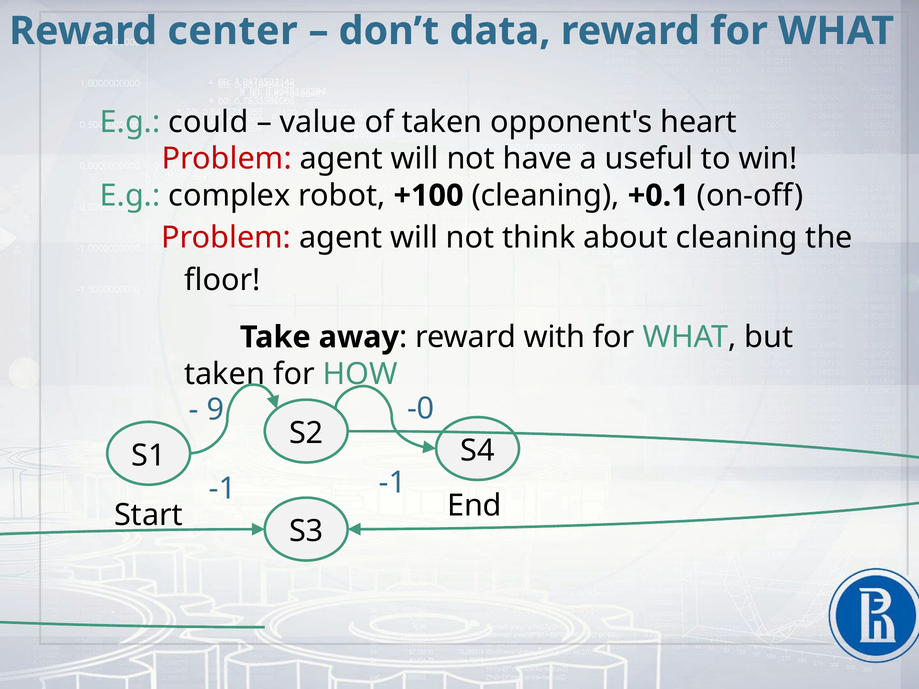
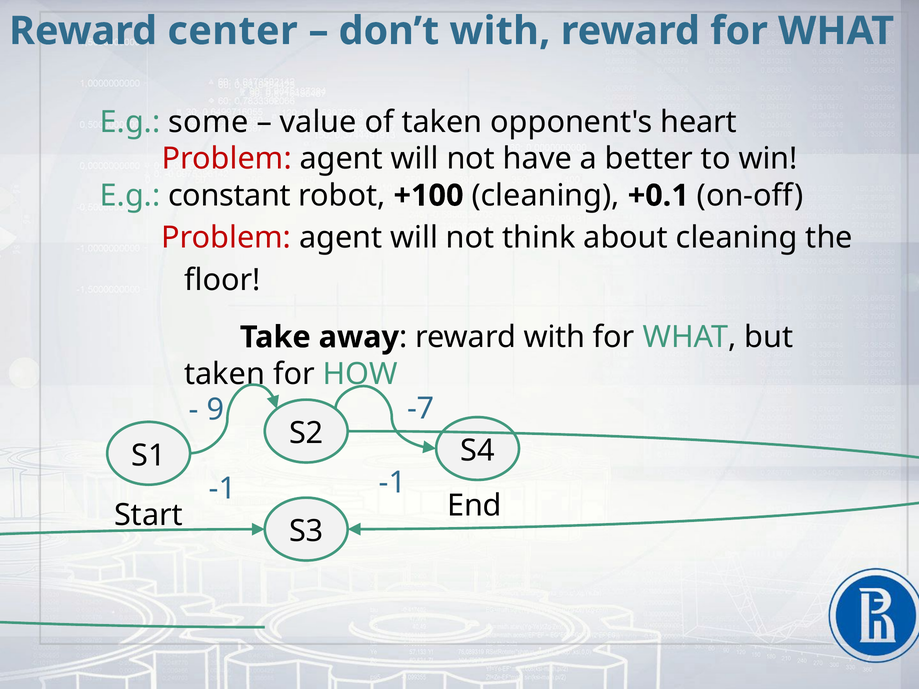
don’t data: data -> with
could: could -> some
useful: useful -> better
complex: complex -> constant
-0: -0 -> -7
